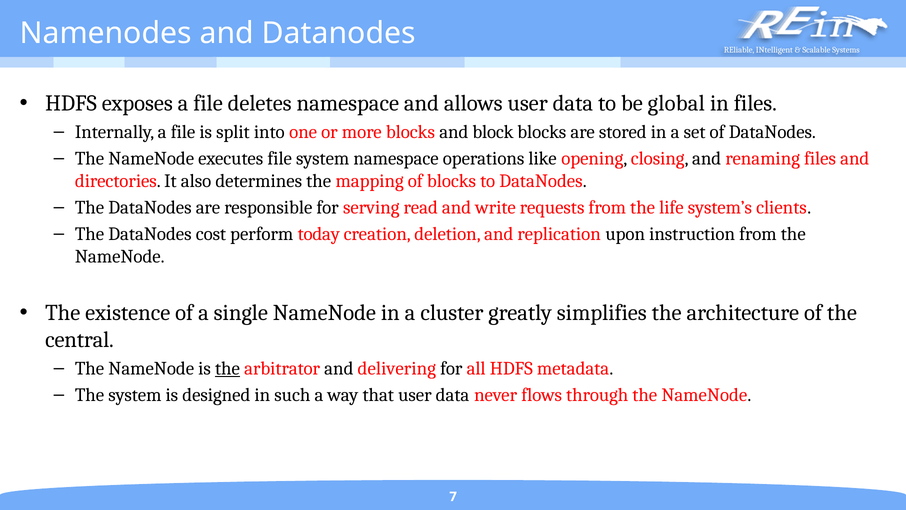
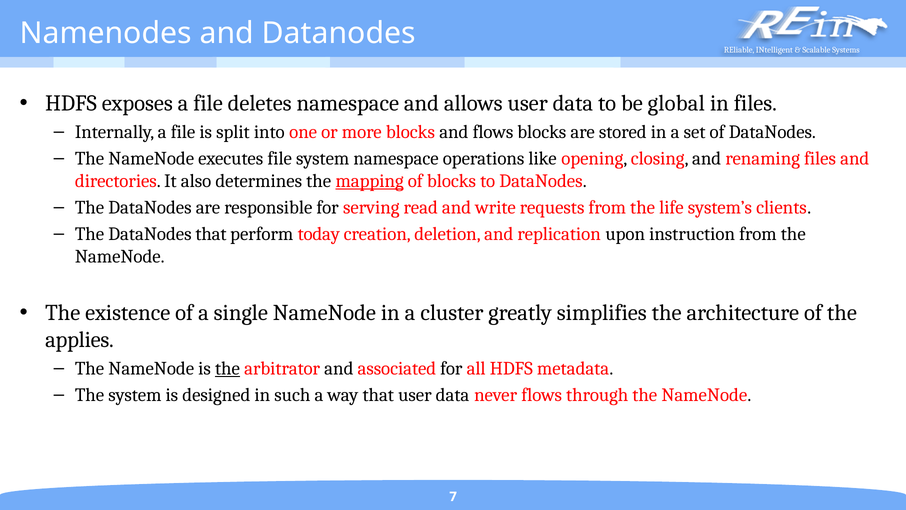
and block: block -> flows
mapping underline: none -> present
DataNodes cost: cost -> that
central: central -> applies
delivering: delivering -> associated
